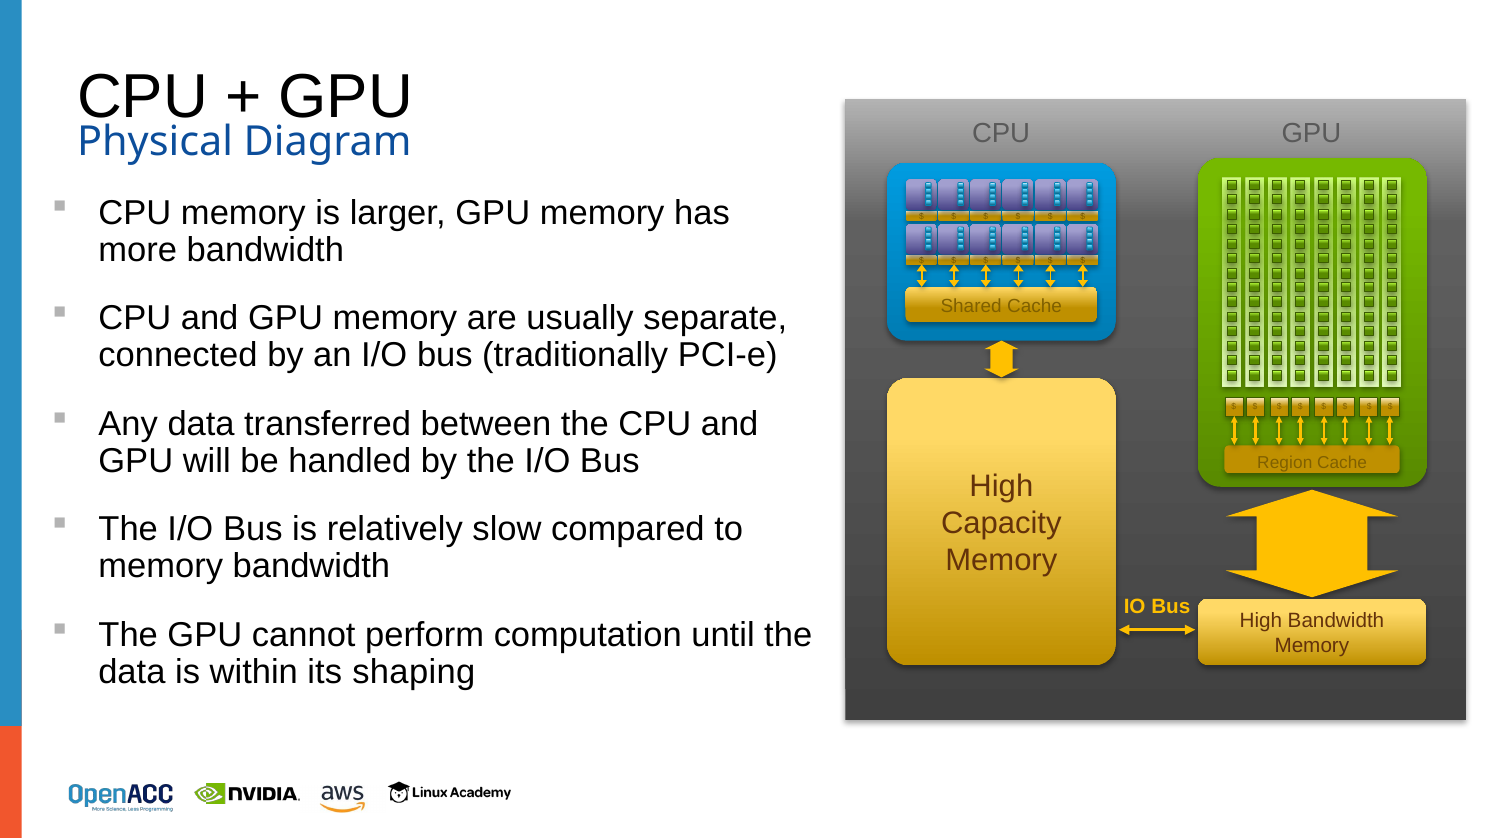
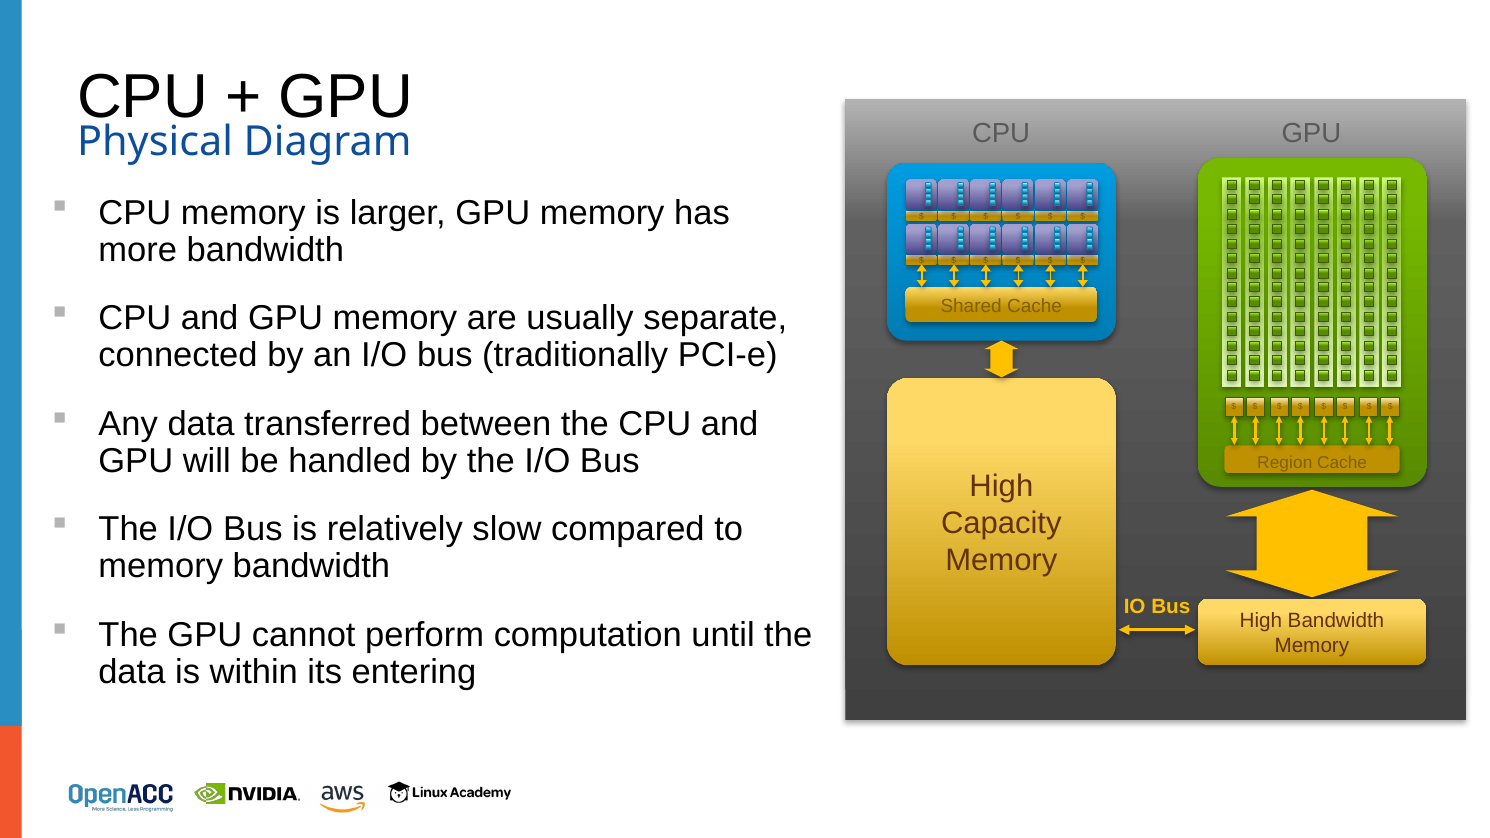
shaping: shaping -> entering
